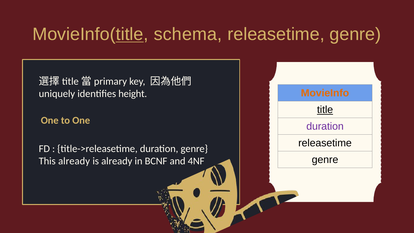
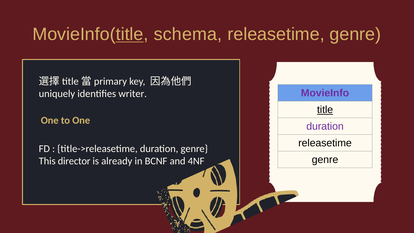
MovieInfo colour: orange -> purple
height: height -> writer
This already: already -> director
